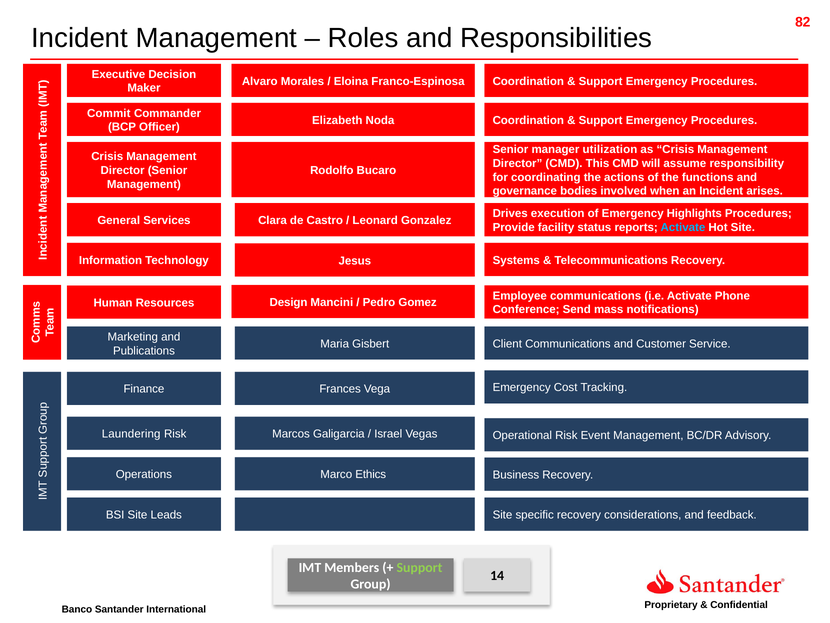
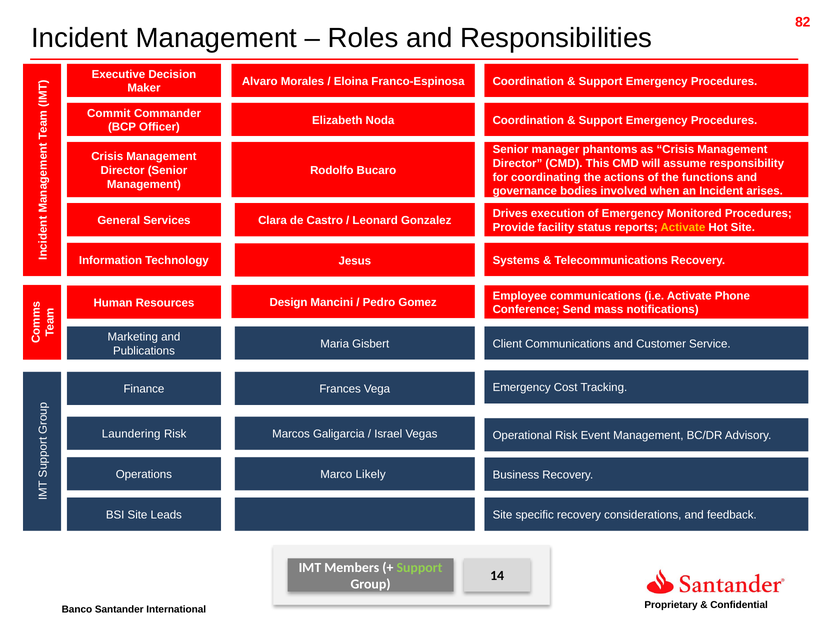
utilization: utilization -> phantoms
Highlights: Highlights -> Monitored
Activate at (683, 227) colour: light blue -> yellow
Ethics: Ethics -> Likely
